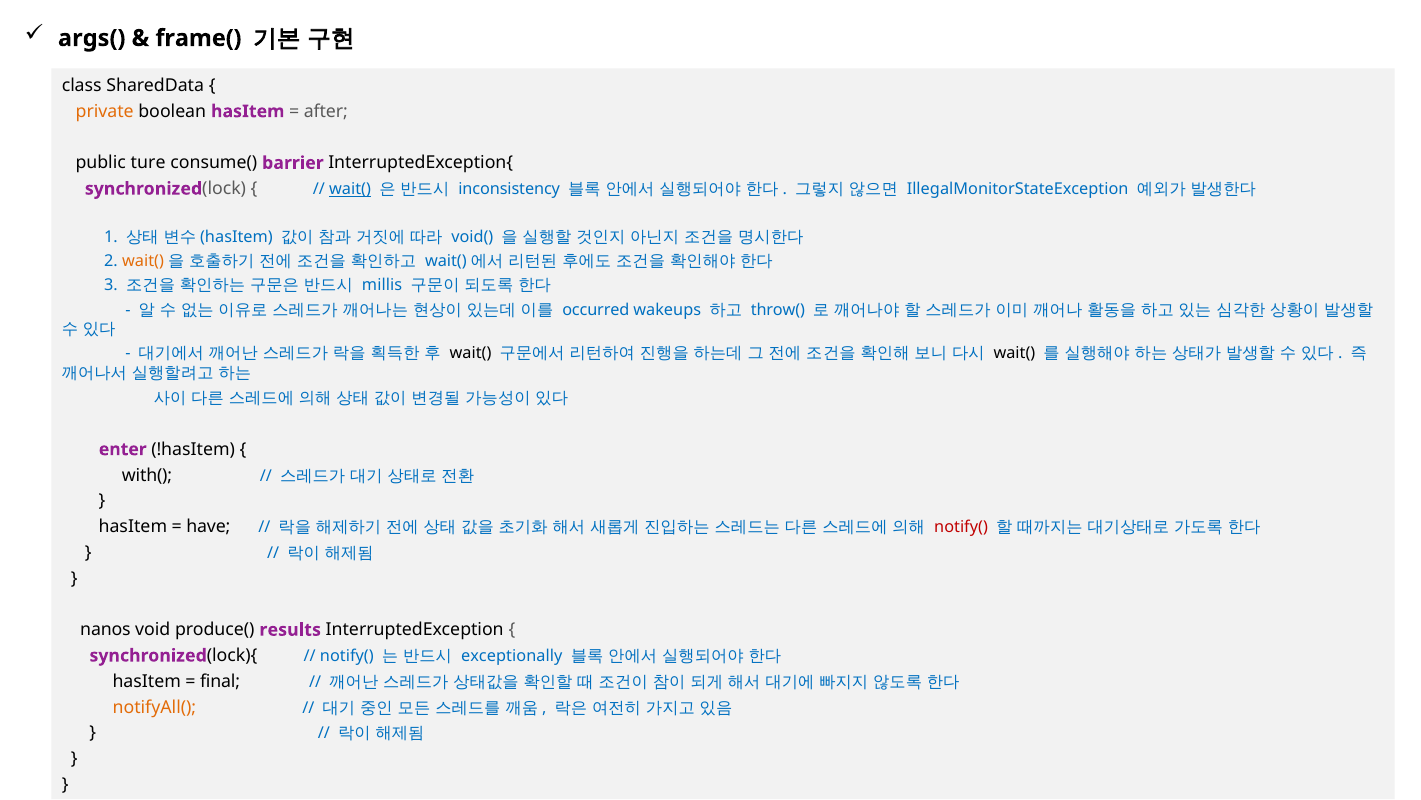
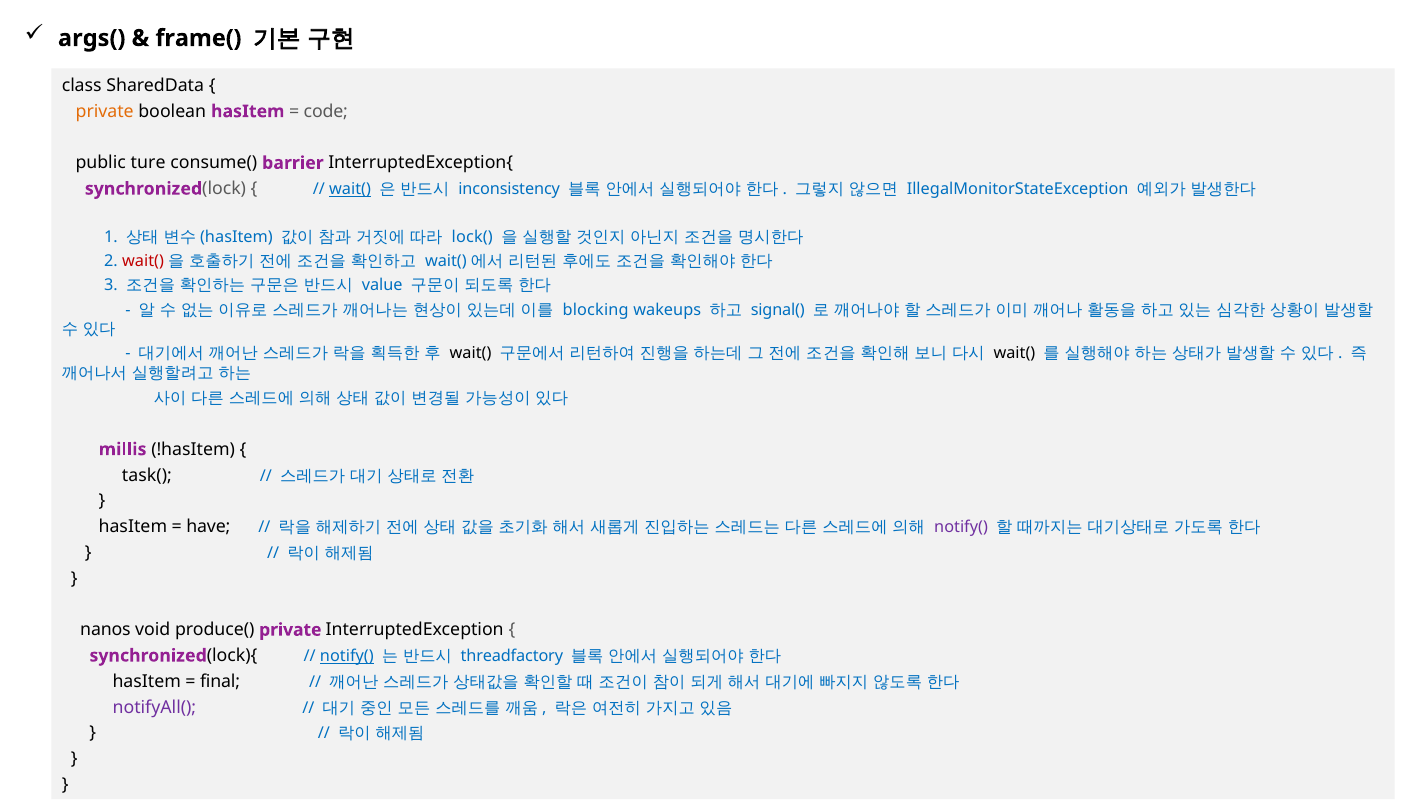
after: after -> code
void(: void( -> lock(
wait( at (143, 261) colour: orange -> red
millis: millis -> value
occurred: occurred -> blocking
throw(: throw( -> signal(
enter: enter -> millis
with(: with( -> task(
notify( at (961, 527) colour: red -> purple
produce( results: results -> private
notify( at (347, 656) underline: none -> present
exceptionally: exceptionally -> threadfactory
notifyAll( colour: orange -> purple
